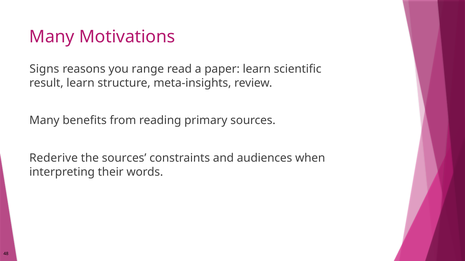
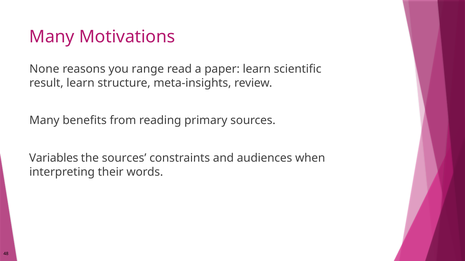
Signs: Signs -> None
Rederive: Rederive -> Variables
